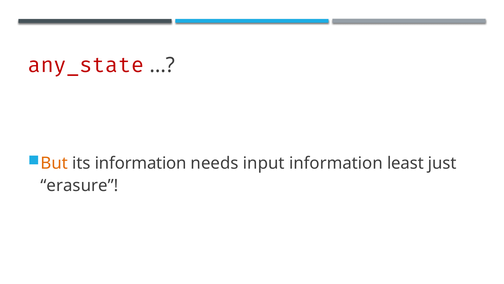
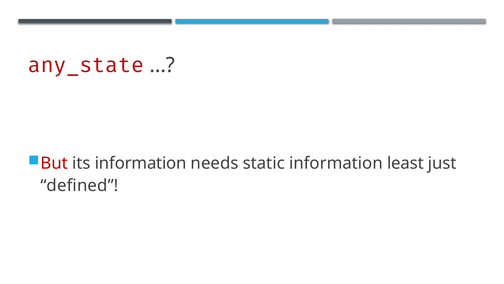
But colour: orange -> red
input: input -> static
erasure: erasure -> defined
